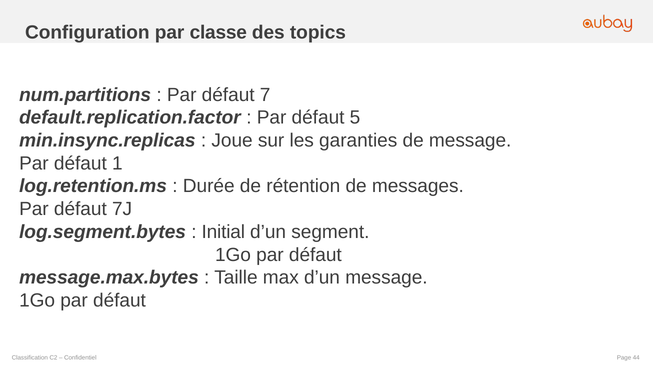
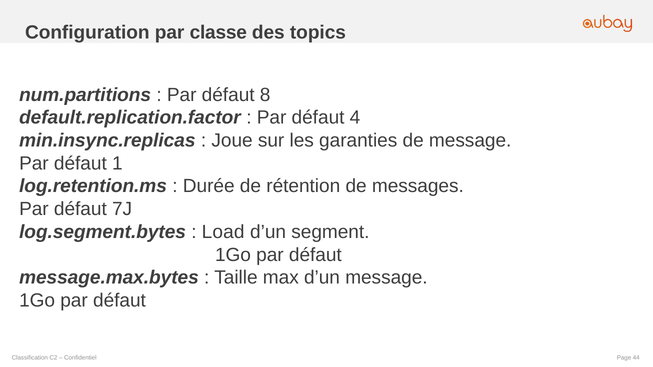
7: 7 -> 8
5: 5 -> 4
Initial: Initial -> Load
